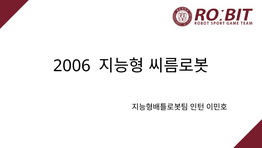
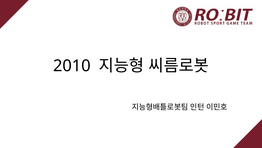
2006: 2006 -> 2010
